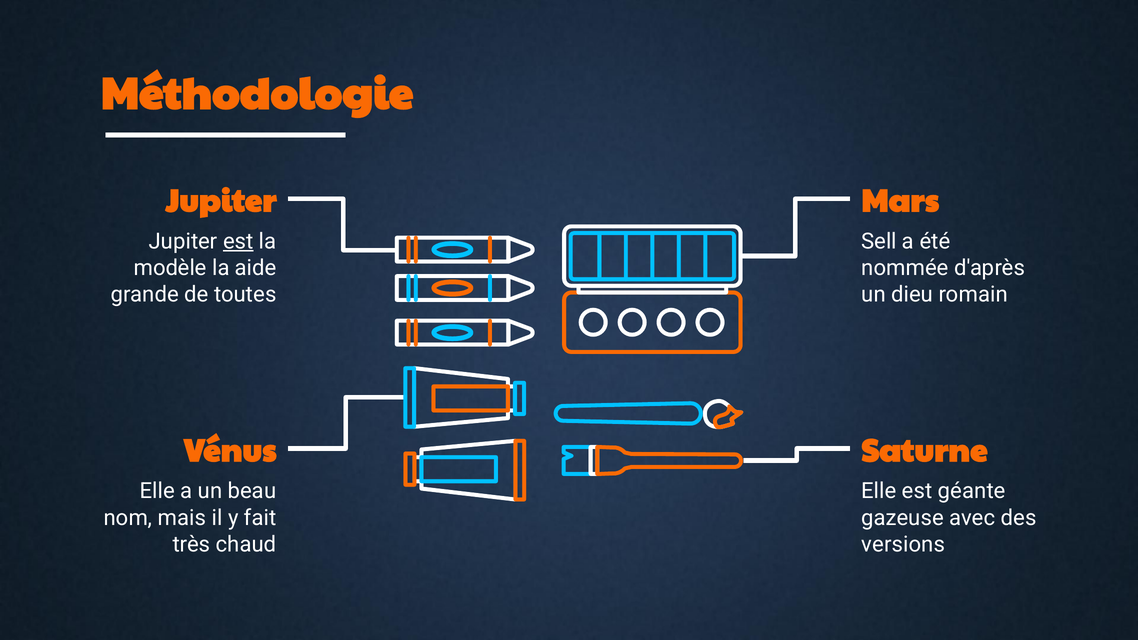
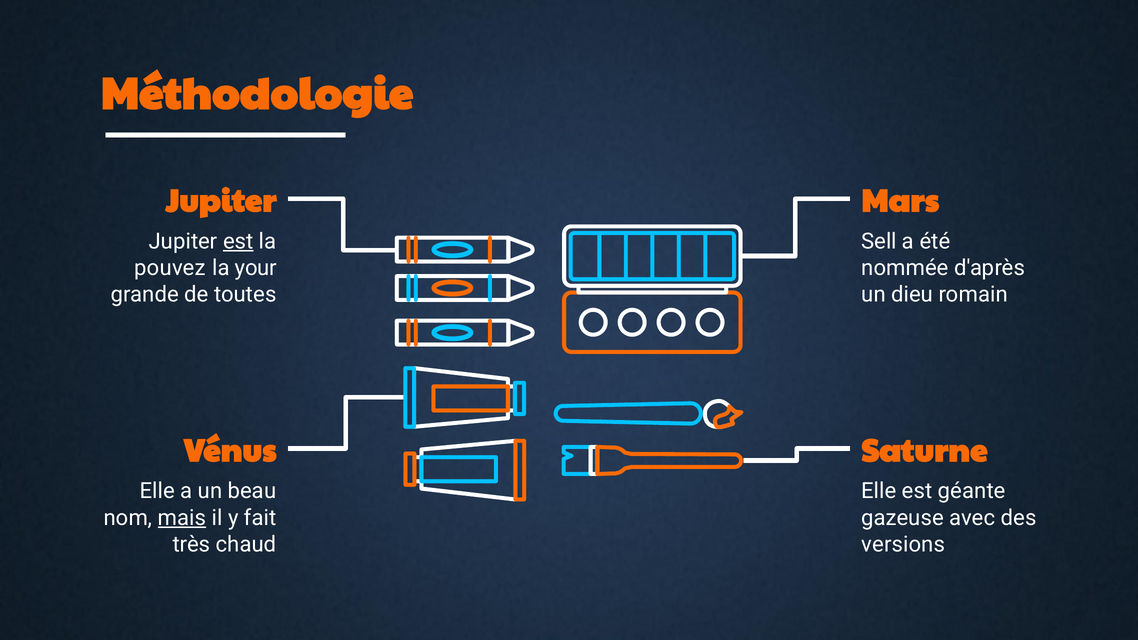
modèle: modèle -> pouvez
aide: aide -> your
mais underline: none -> present
